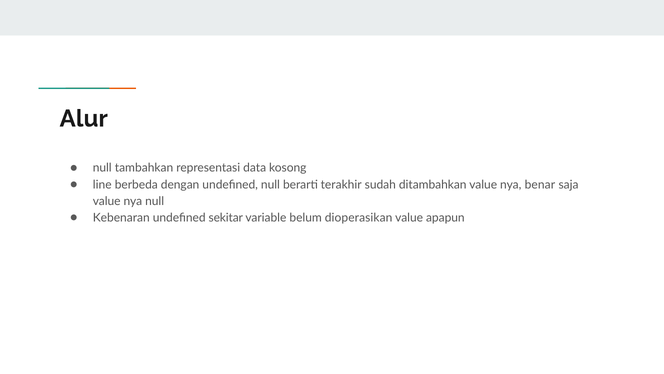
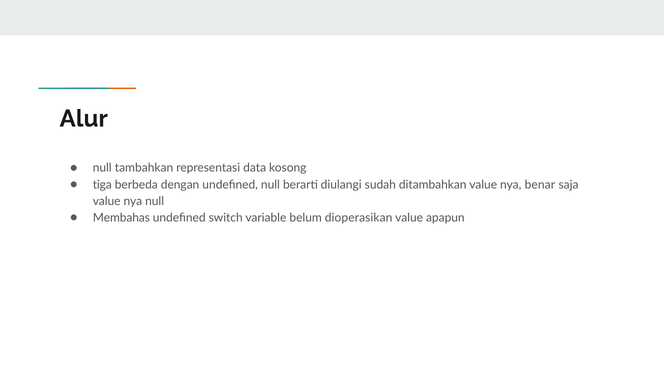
line: line -> tiga
terakhir: terakhir -> diulangi
Kebenaran: Kebenaran -> Membahas
sekitar: sekitar -> switch
